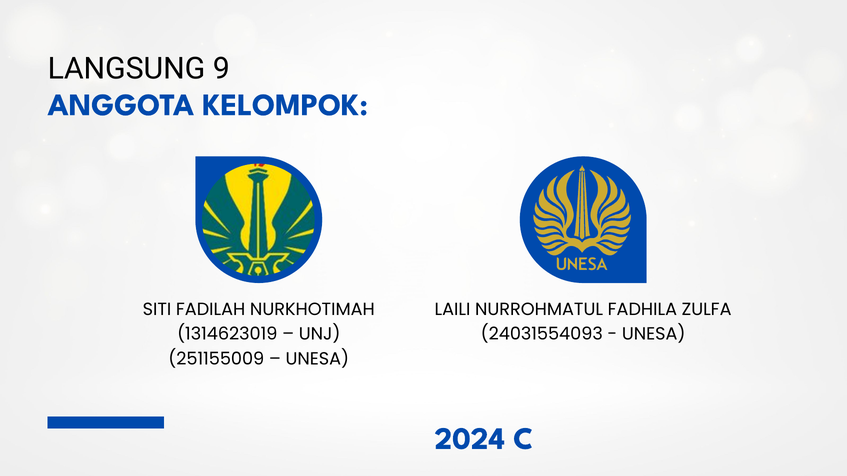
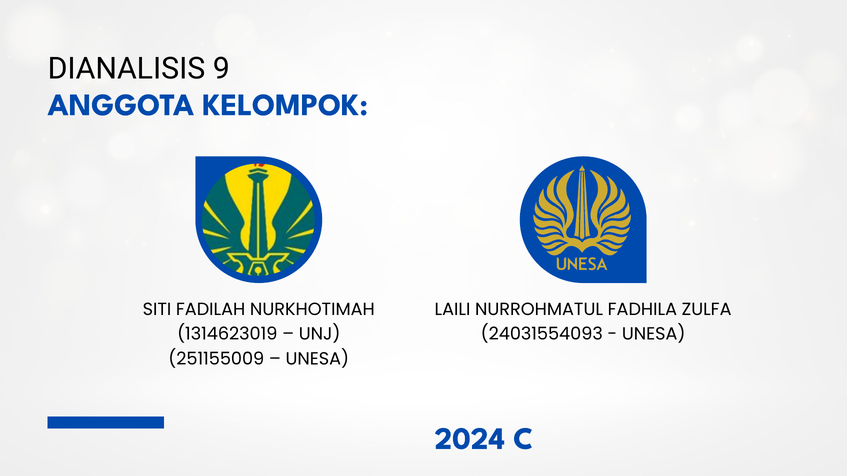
LANGSUNG: LANGSUNG -> DIANALISIS
